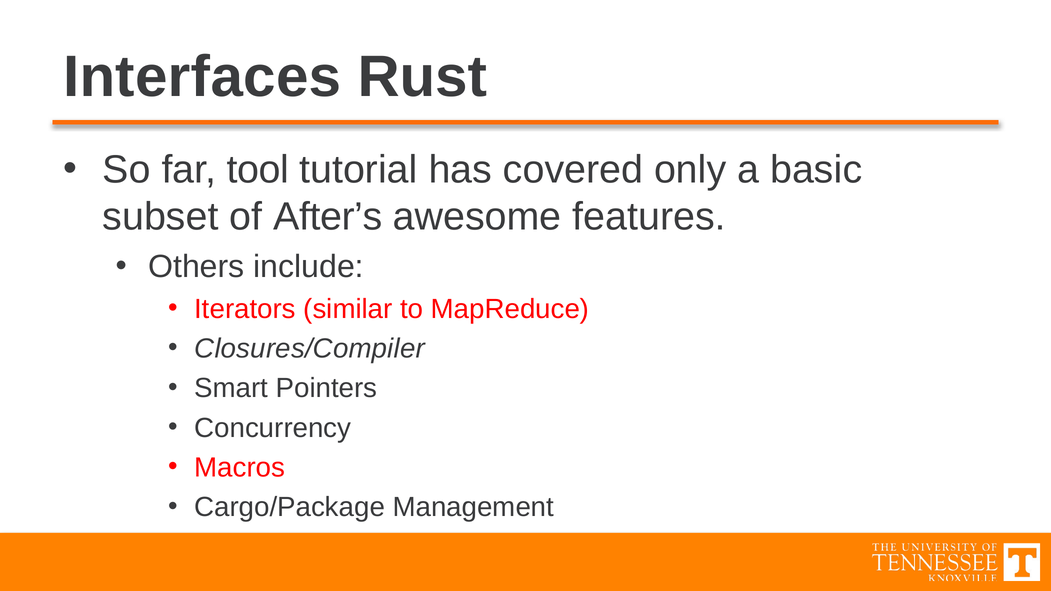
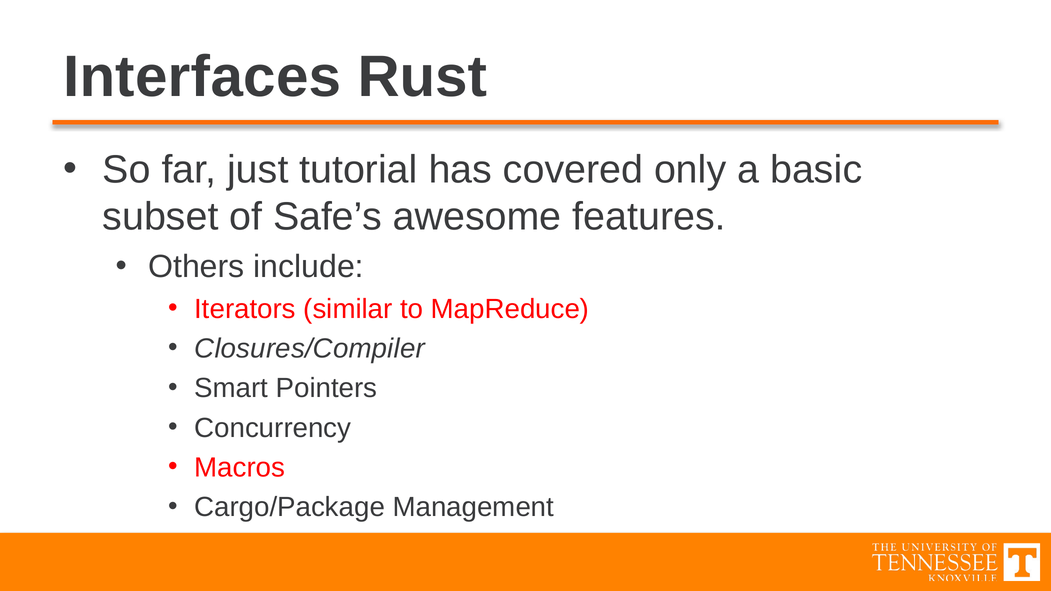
tool: tool -> just
After’s: After’s -> Safe’s
